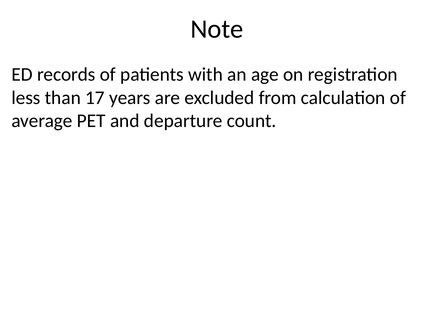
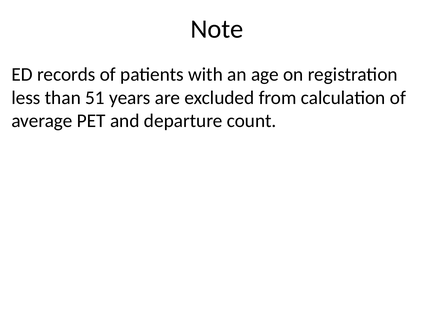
17: 17 -> 51
